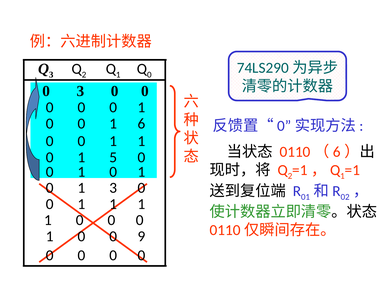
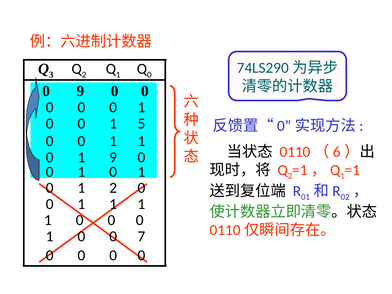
0 3: 3 -> 9
6: 6 -> 5
1 5: 5 -> 9
1 3: 3 -> 2
9: 9 -> 7
